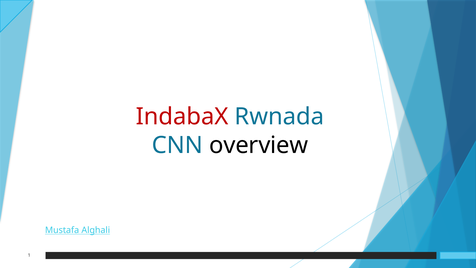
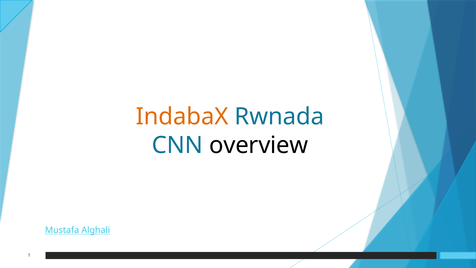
IndabaX colour: red -> orange
